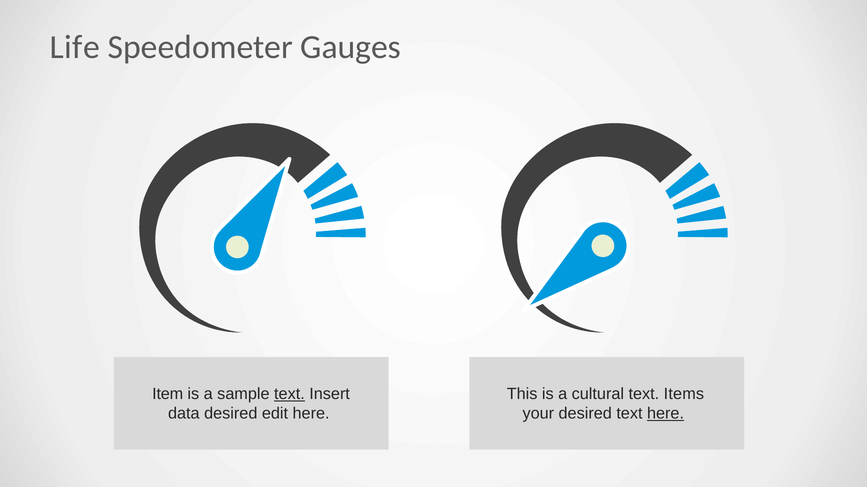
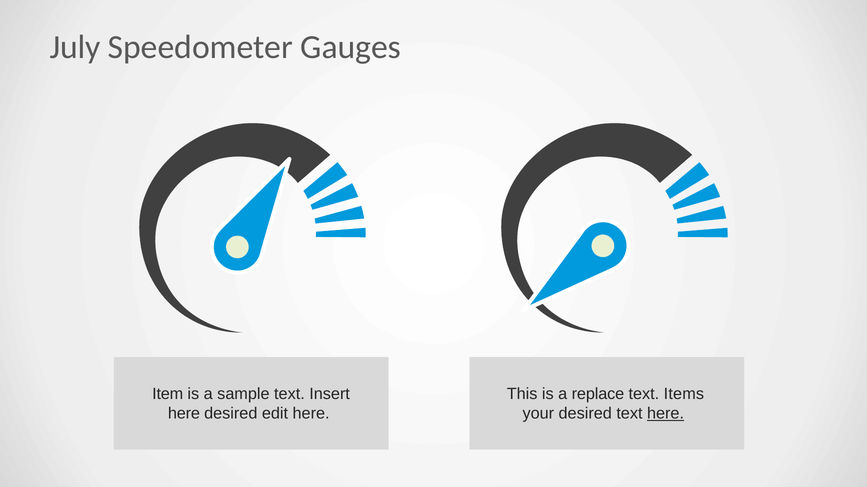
Life: Life -> July
text at (289, 394) underline: present -> none
cultural: cultural -> replace
data at (184, 414): data -> here
